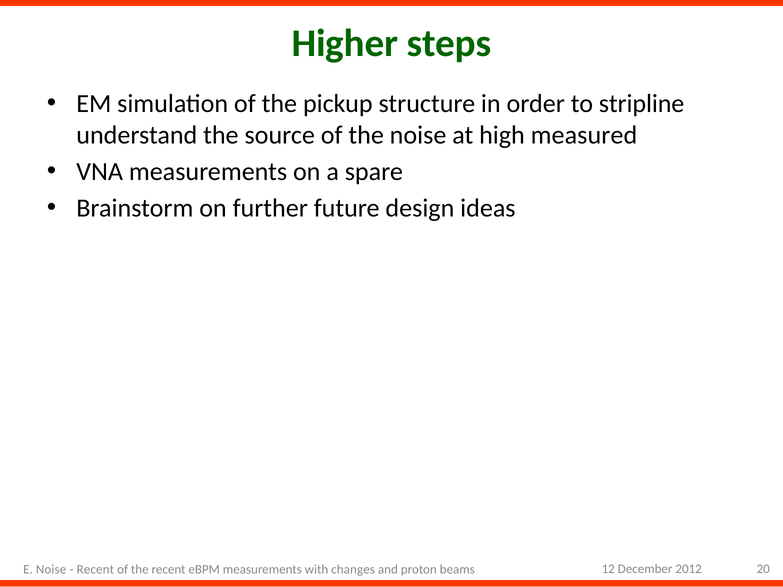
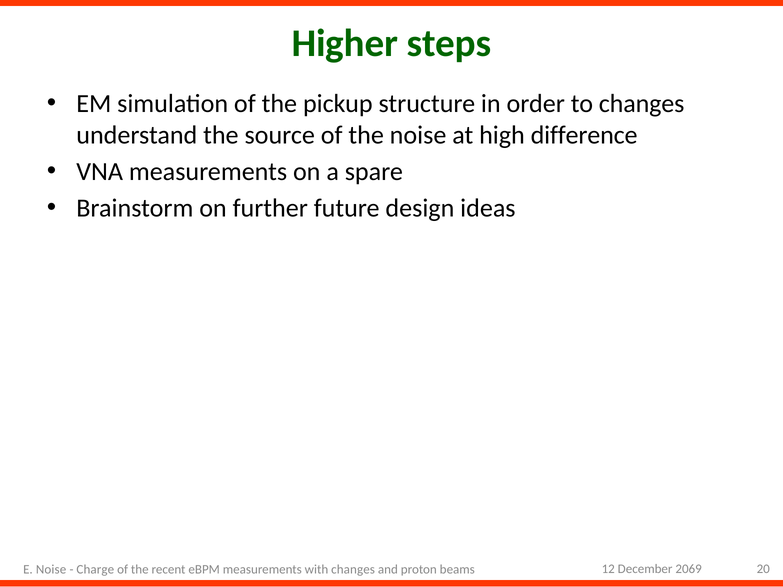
to stripline: stripline -> changes
measured: measured -> difference
2012: 2012 -> 2069
Recent at (95, 570): Recent -> Charge
